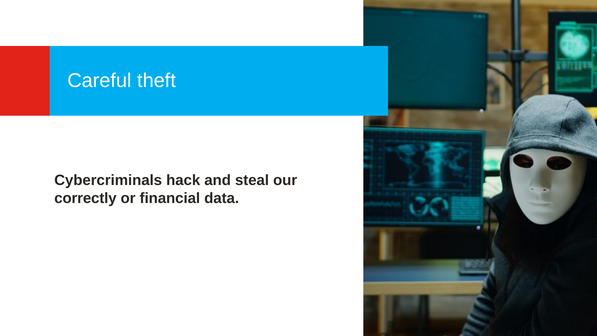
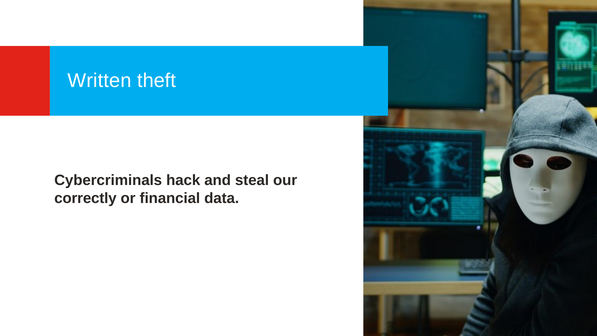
Careful: Careful -> Written
